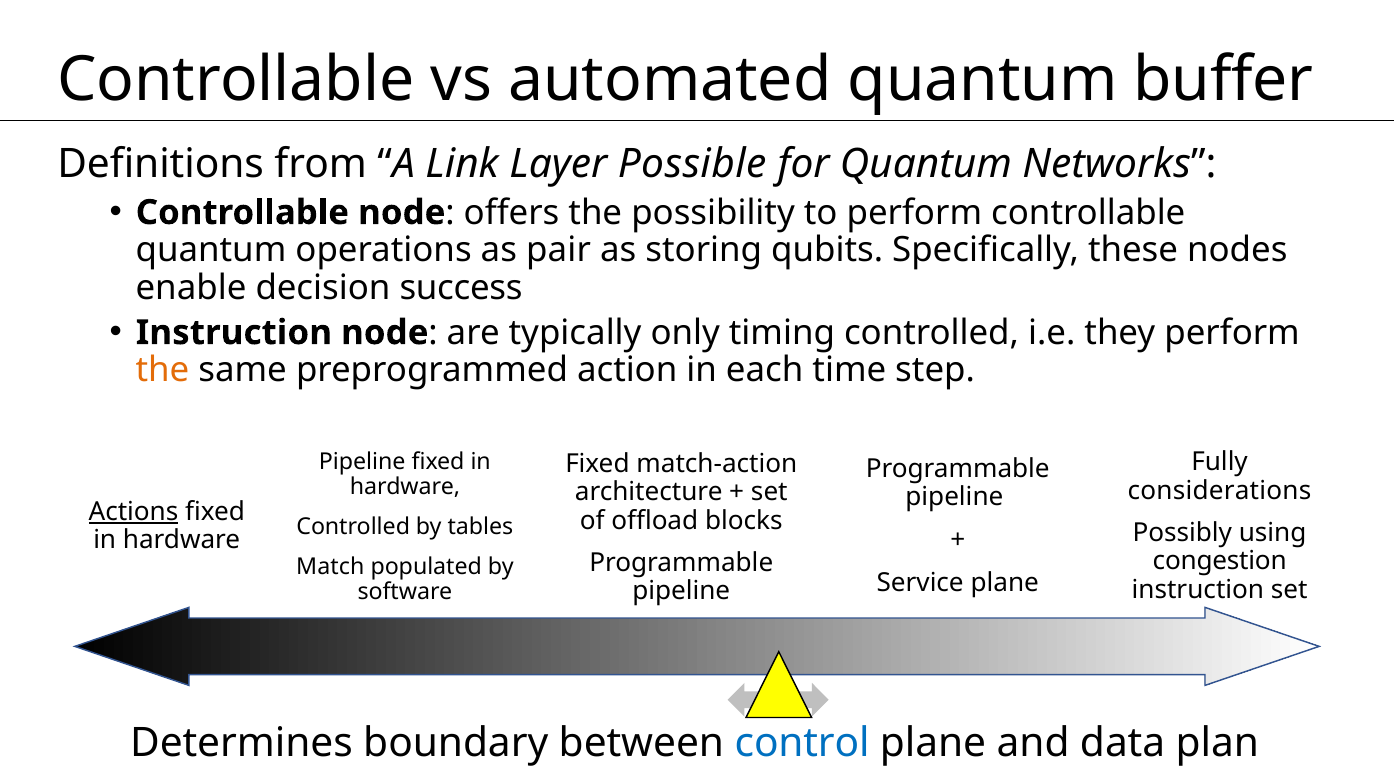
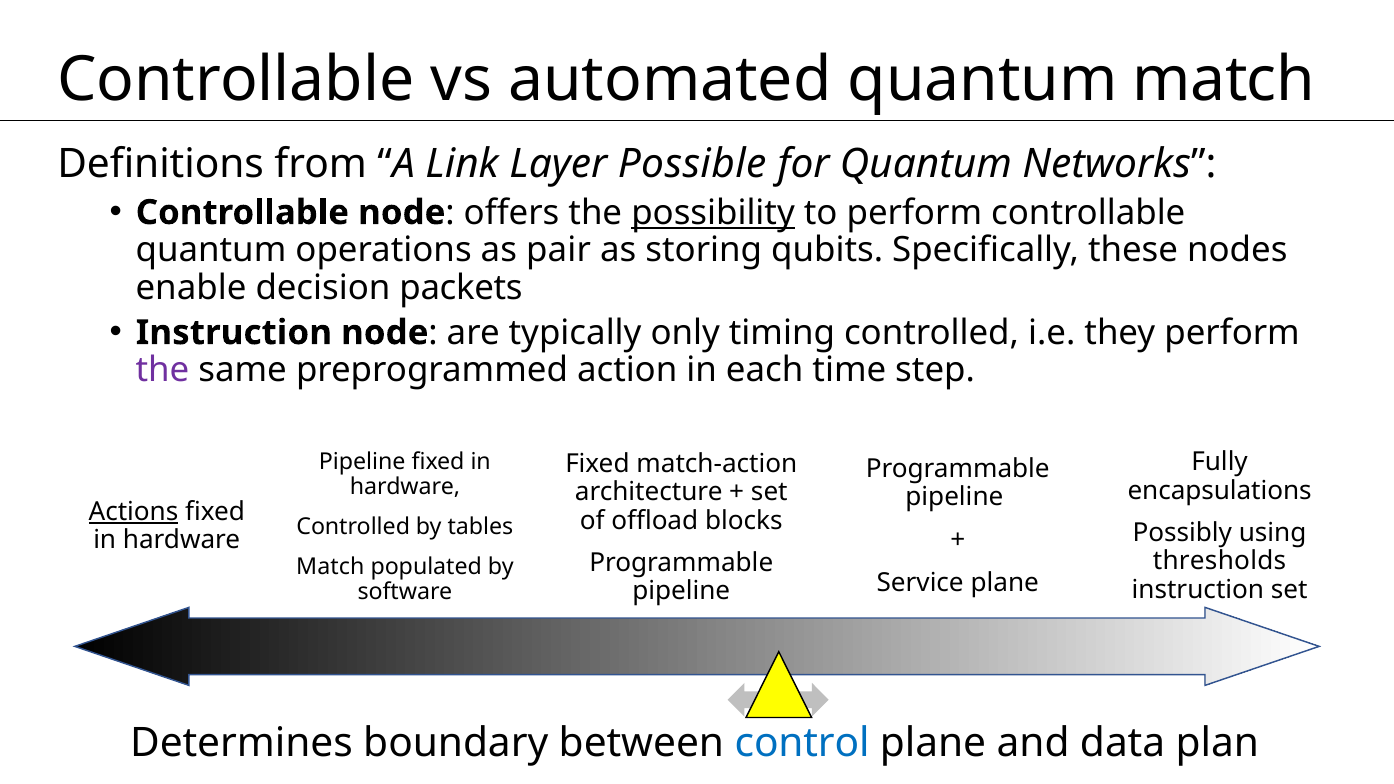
quantum buffer: buffer -> match
possibility underline: none -> present
success: success -> packets
the at (163, 370) colour: orange -> purple
considerations: considerations -> encapsulations
congestion: congestion -> thresholds
